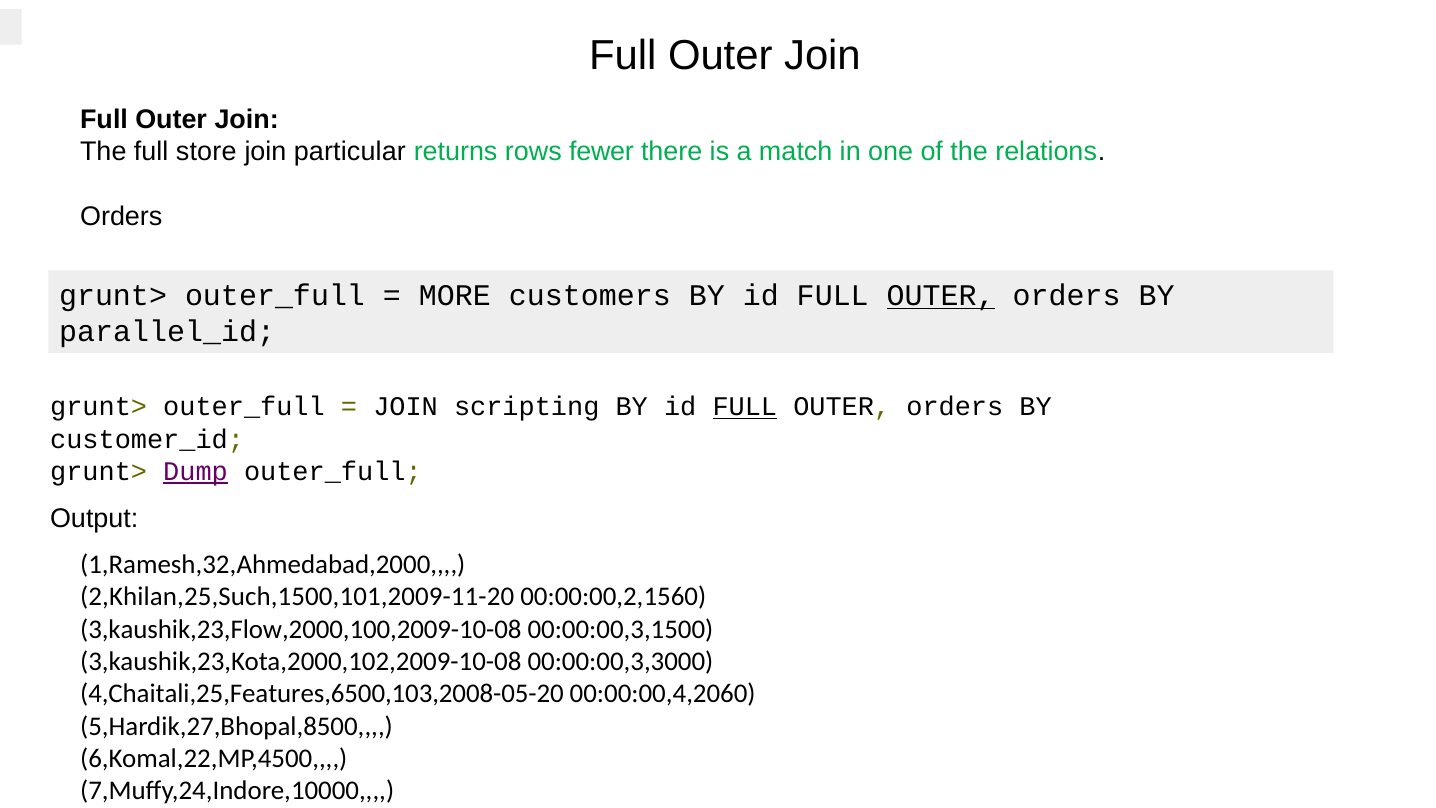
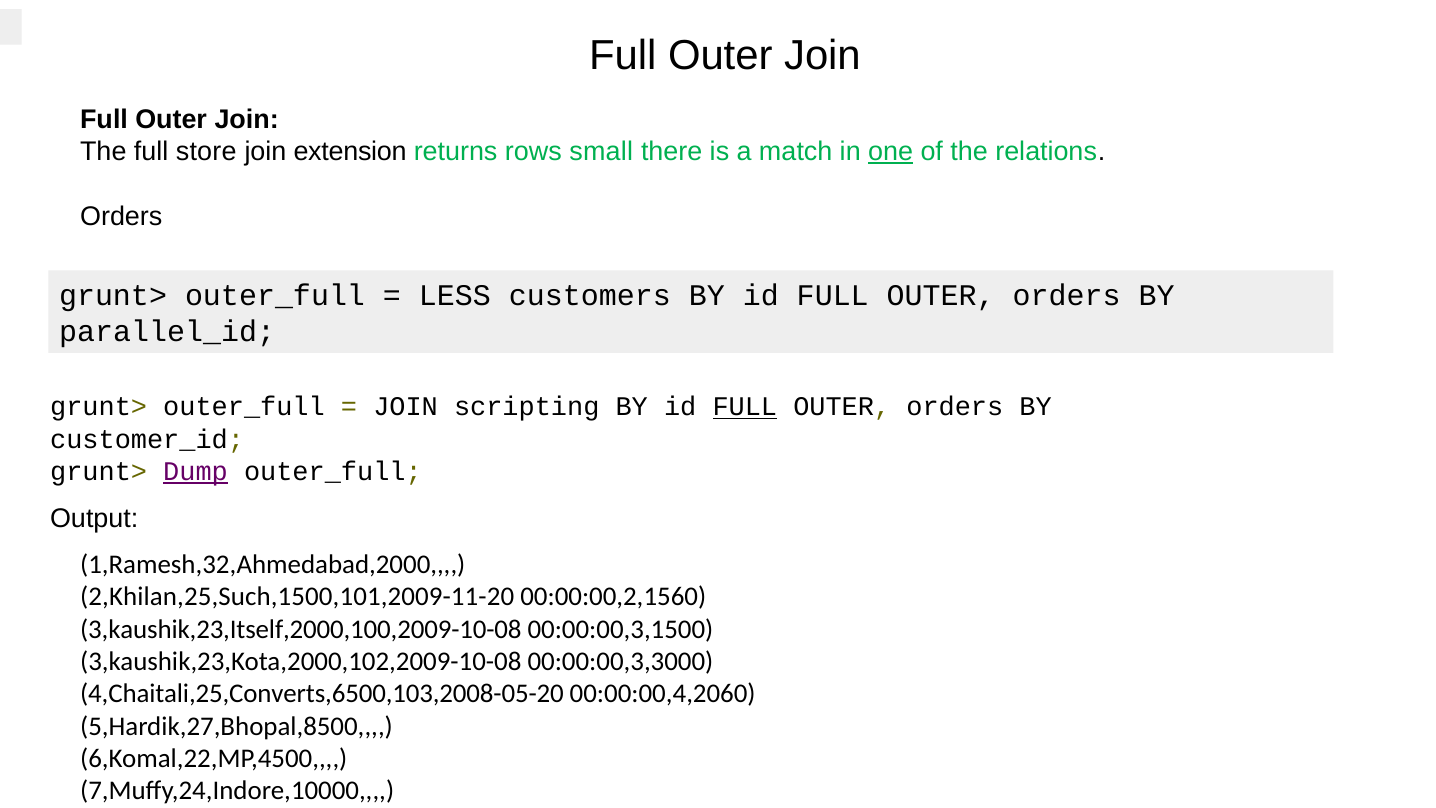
particular: particular -> extension
fewer: fewer -> small
one underline: none -> present
MORE: MORE -> LESS
OUTER at (941, 296) underline: present -> none
3,kaushik,23,Flow,2000,100,2009-10-08: 3,kaushik,23,Flow,2000,100,2009-10-08 -> 3,kaushik,23,Itself,2000,100,2009-10-08
4,Chaitali,25,Features,6500,103,2008-05-20: 4,Chaitali,25,Features,6500,103,2008-05-20 -> 4,Chaitali,25,Converts,6500,103,2008-05-20
